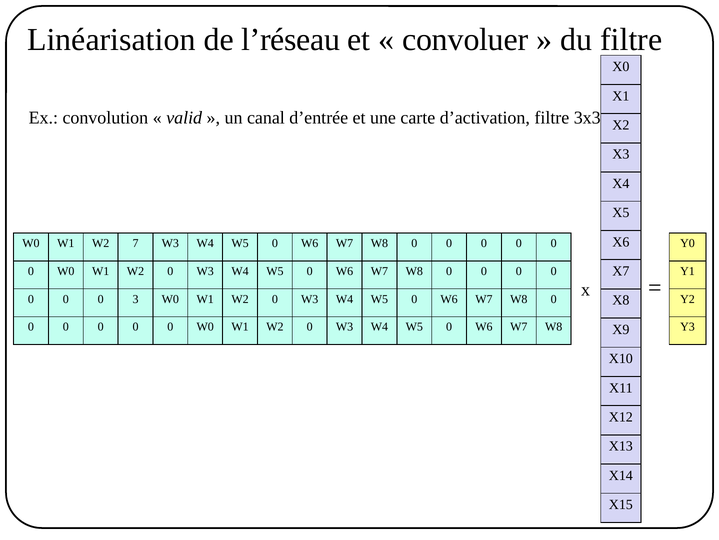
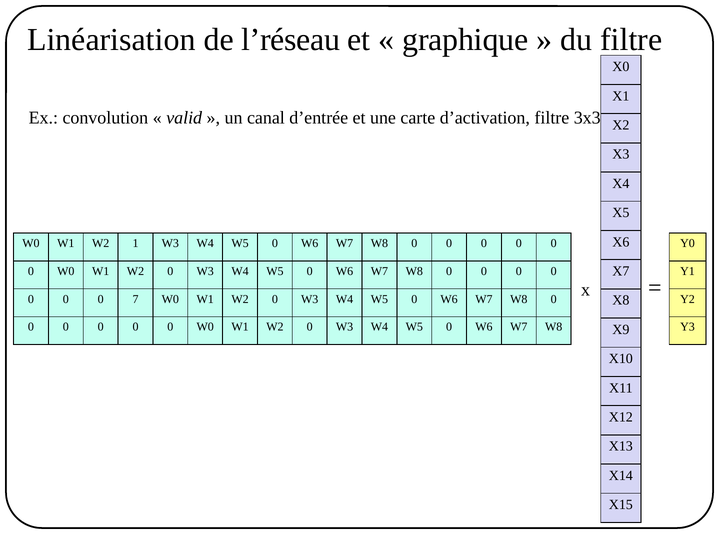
convoluer: convoluer -> graphique
7: 7 -> 1
3: 3 -> 7
